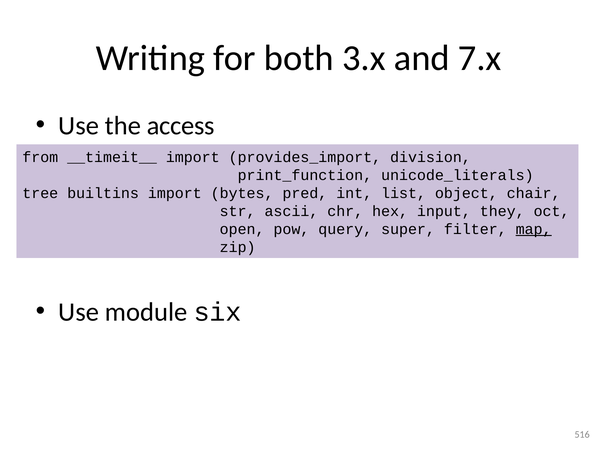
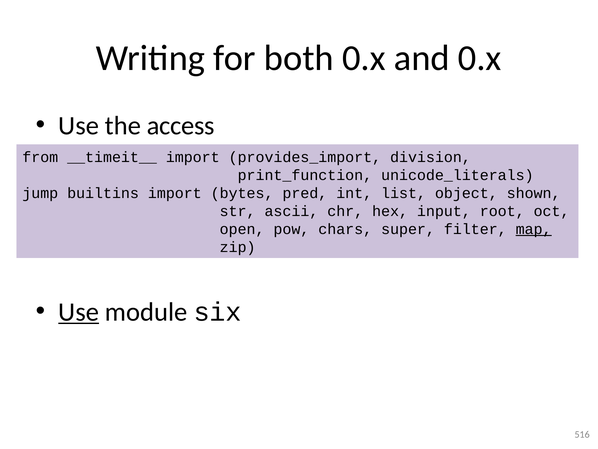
both 3.x: 3.x -> 0.x
and 7.x: 7.x -> 0.x
tree: tree -> jump
chair: chair -> shown
they: they -> root
query: query -> chars
Use at (79, 312) underline: none -> present
